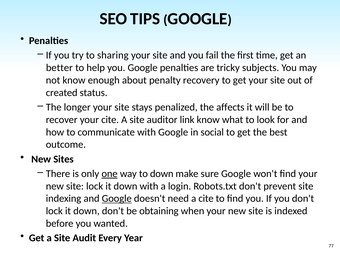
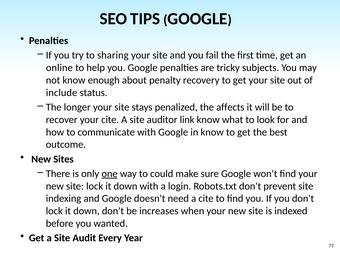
better: better -> online
created: created -> include
in social: social -> know
to down: down -> could
Google at (117, 199) underline: present -> none
obtaining: obtaining -> increases
